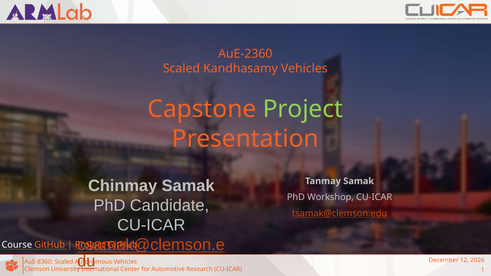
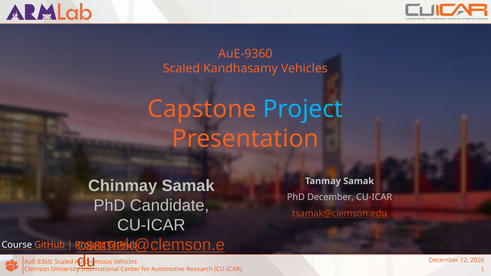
AuE-2360: AuE-2360 -> AuE-9360
Project at (303, 109) colour: light green -> light blue
PhD Workshop: Workshop -> December
